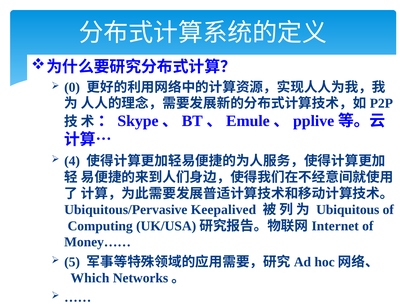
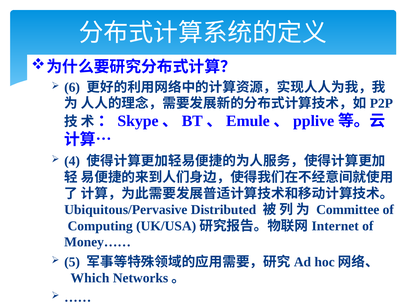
0: 0 -> 6
Keepalived: Keepalived -> Distributed
Ubiquitous: Ubiquitous -> Committee
